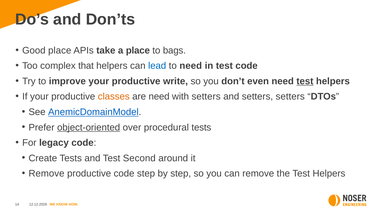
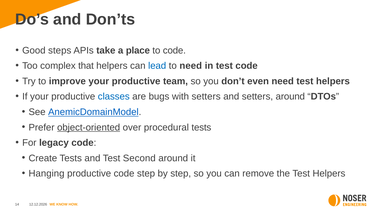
Good place: place -> steps
to bags: bags -> code
write: write -> team
test at (305, 81) underline: present -> none
classes colour: orange -> blue
are need: need -> bugs
setters setters: setters -> around
Remove at (47, 174): Remove -> Hanging
